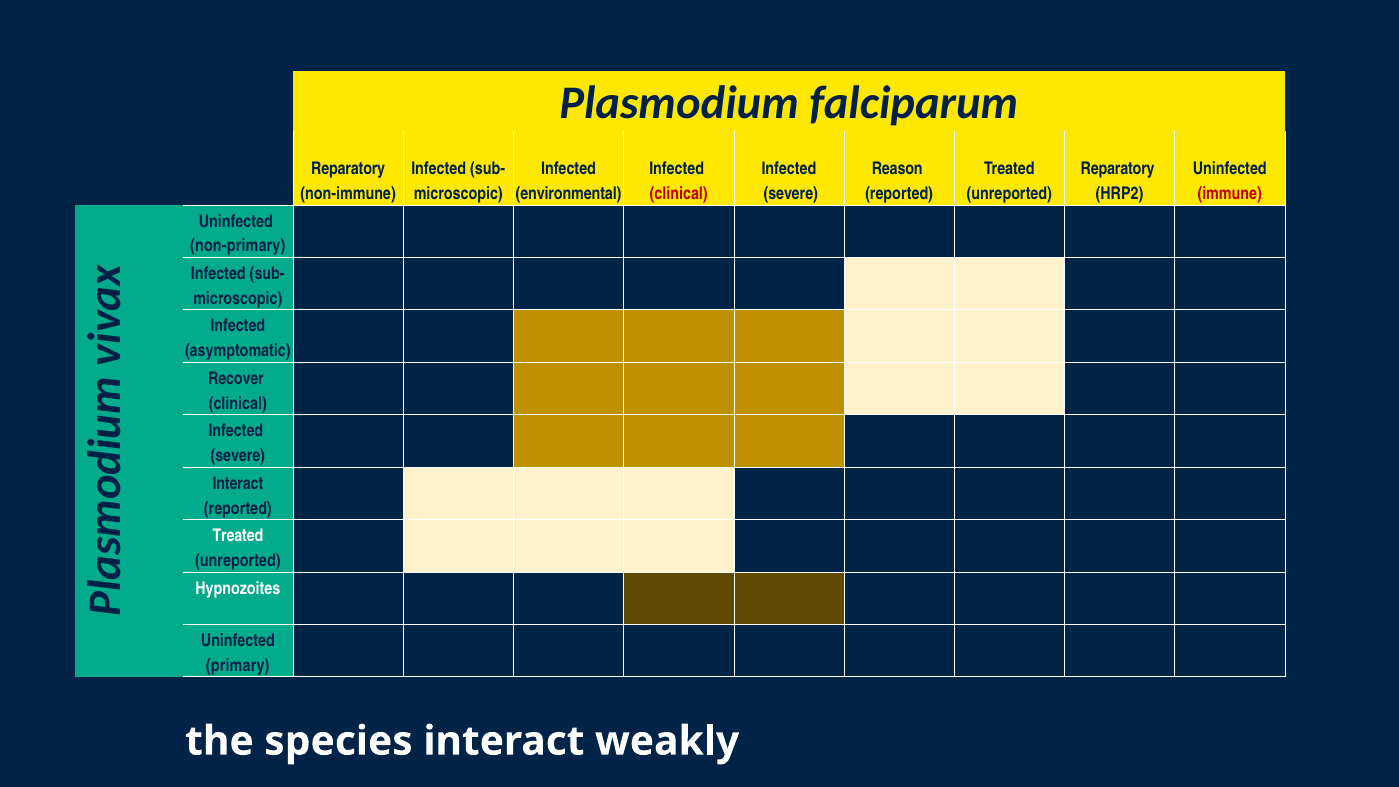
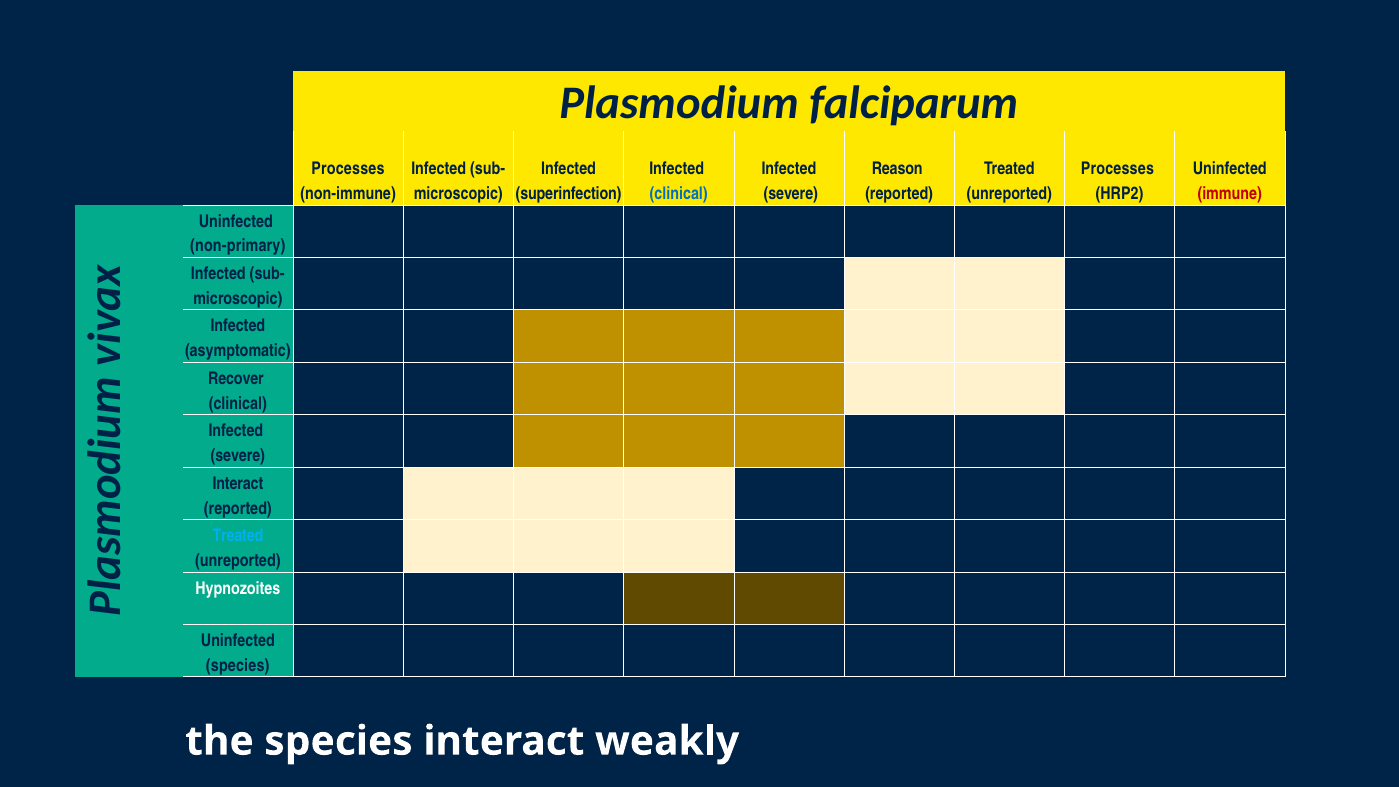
Reparatory at (348, 169): Reparatory -> Processes
Reparatory at (1118, 169): Reparatory -> Processes
environmental: environmental -> superinfection
clinical at (679, 194) colour: red -> blue
Treated at (238, 536) colour: white -> light blue
primary at (238, 665): primary -> species
